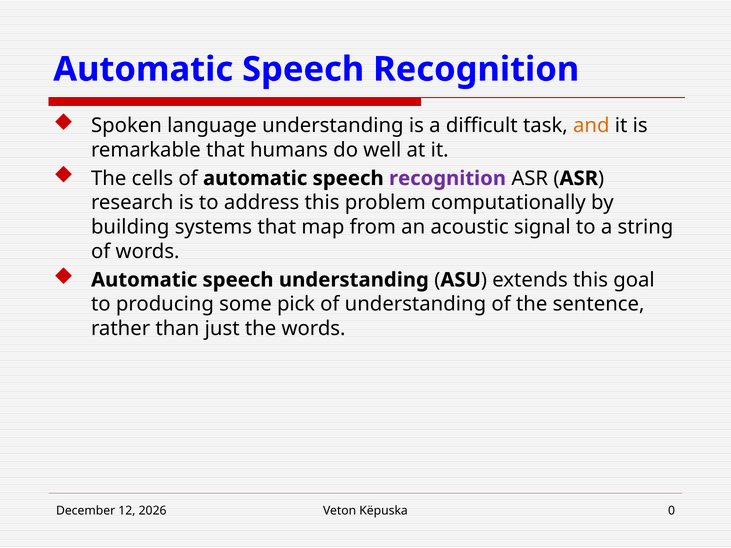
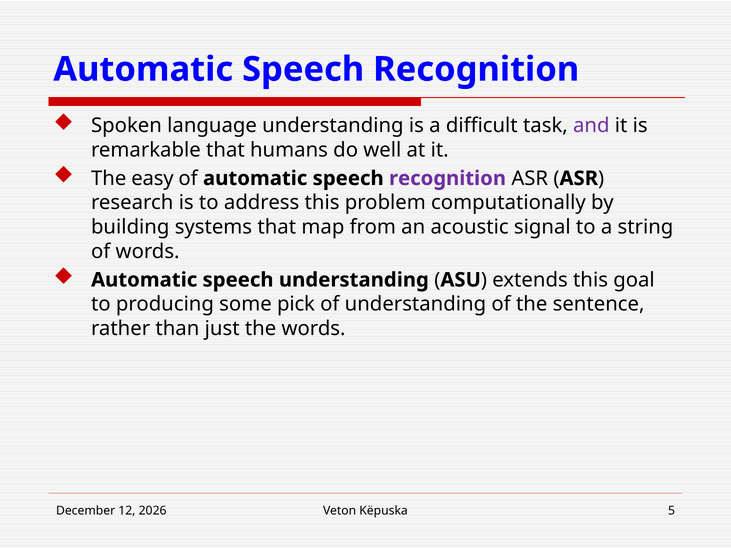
and colour: orange -> purple
cells: cells -> easy
0: 0 -> 5
